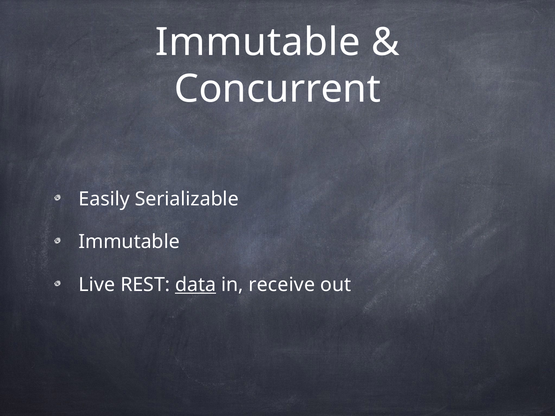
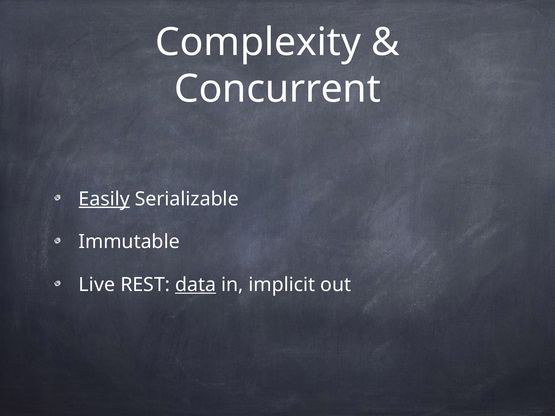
Immutable at (258, 42): Immutable -> Complexity
Easily underline: none -> present
receive: receive -> implicit
